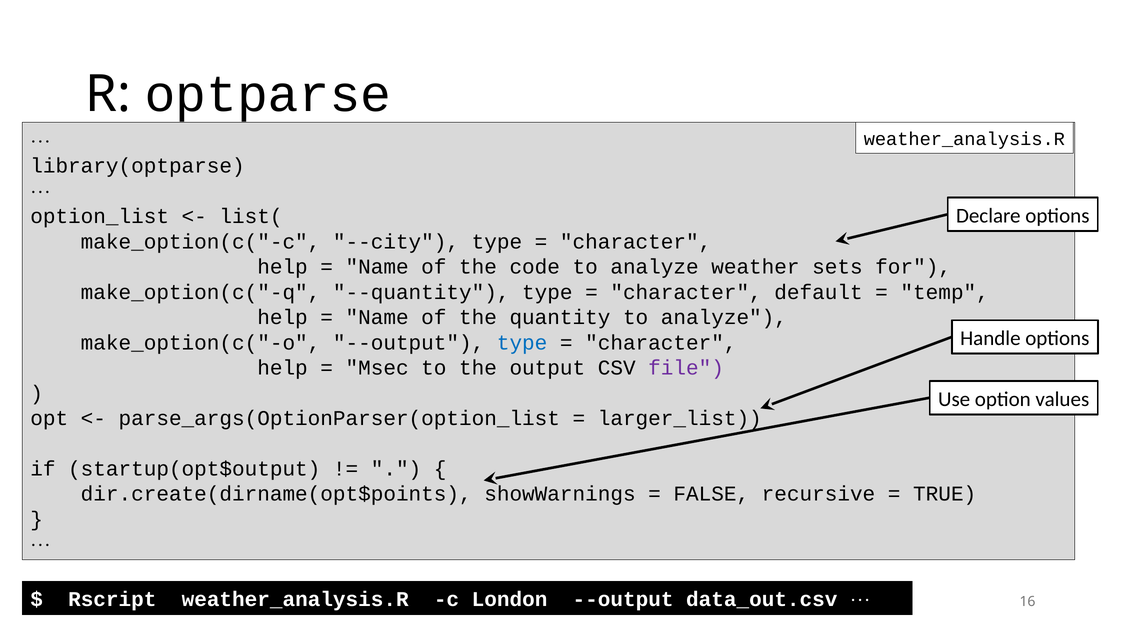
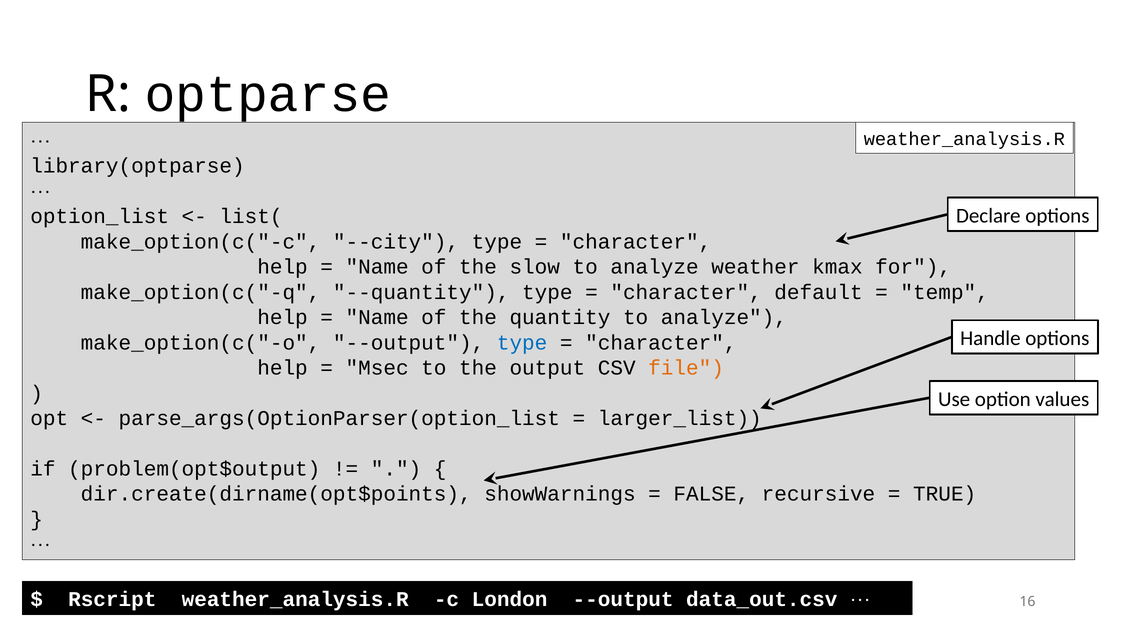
code: code -> slow
sets: sets -> kmax
file colour: purple -> orange
startup(opt$output: startup(opt$output -> problem(opt$output
